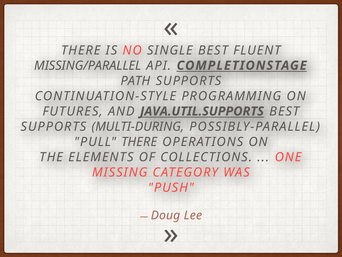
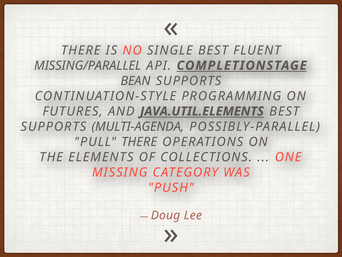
PATH: PATH -> BEAN
JAVA.UTIL.SUPPORTS: JAVA.UTIL.SUPPORTS -> JAVA.UTIL.ELEMENTS
MULTI-DURING: MULTI-DURING -> MULTI-AGENDA
